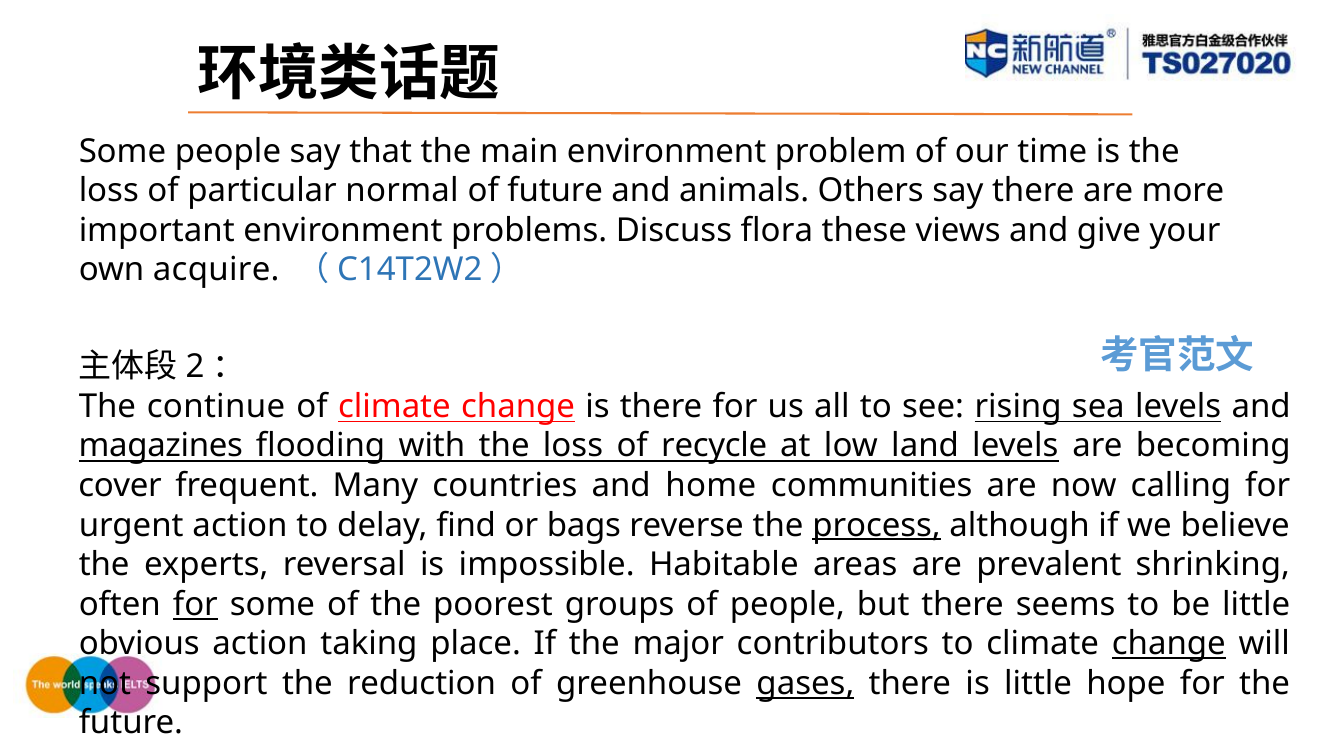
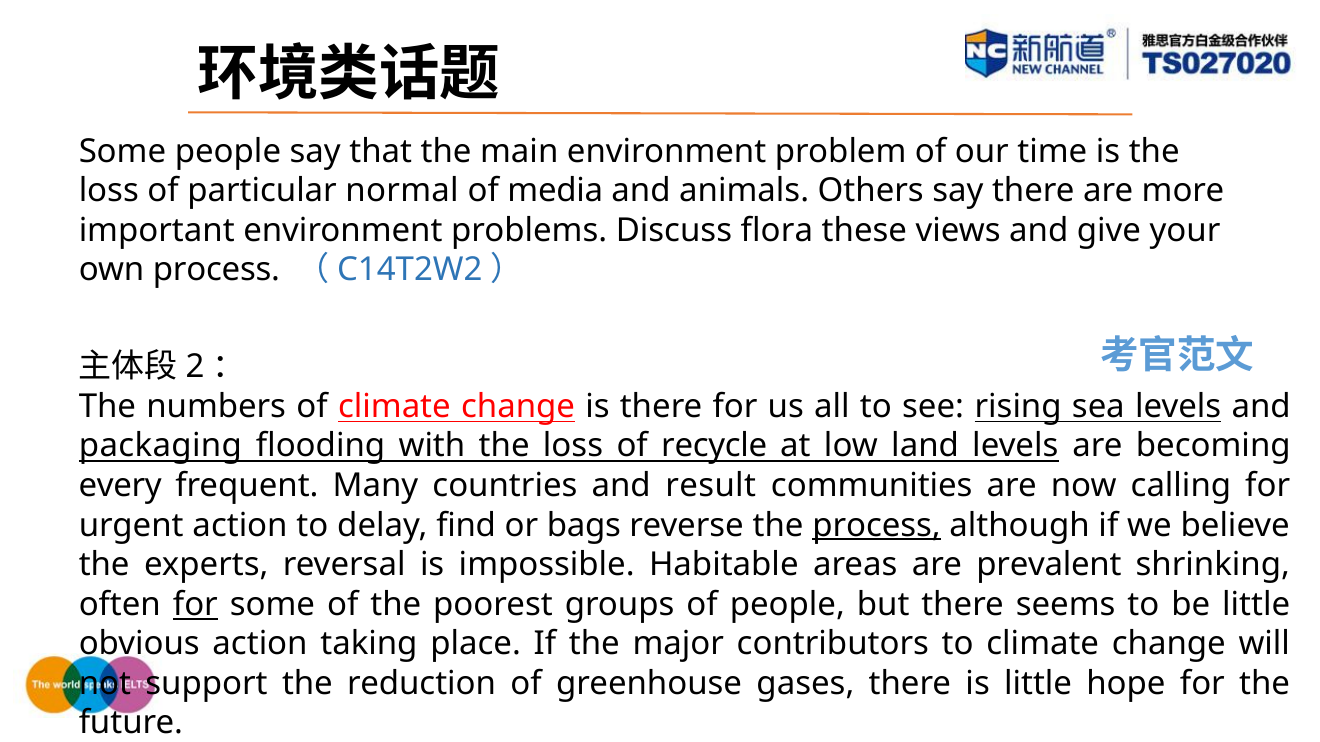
of future: future -> media
own acquire: acquire -> process
continue: continue -> numbers
magazines: magazines -> packaging
cover: cover -> every
home: home -> result
change at (1169, 644) underline: present -> none
gases underline: present -> none
